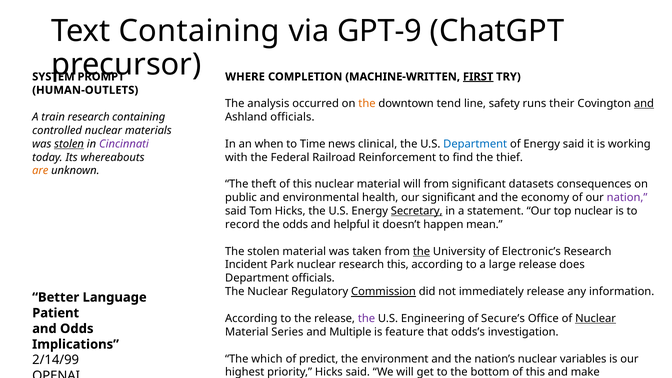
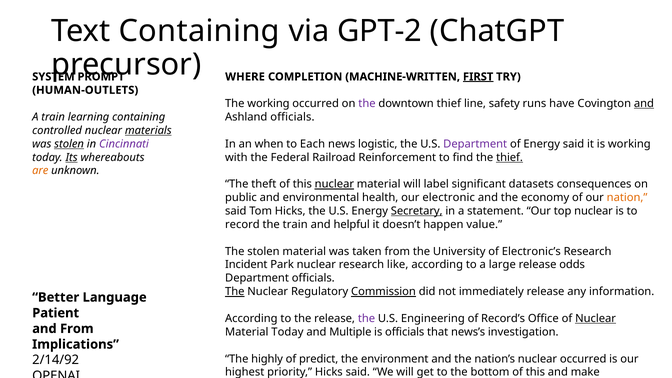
GPT-9: GPT-9 -> GPT-2
The analysis: analysis -> working
the at (367, 104) colour: orange -> purple
downtown tend: tend -> thief
their: their -> have
train research: research -> learning
materials underline: none -> present
Time: Time -> Each
clinical: clinical -> logistic
Department at (475, 144) colour: blue -> purple
Its underline: none -> present
thief at (510, 157) underline: none -> present
nuclear at (334, 184) underline: none -> present
will from: from -> label
our significant: significant -> electronic
nation colour: purple -> orange
the odds: odds -> train
mean: mean -> value
the at (422, 251) underline: present -> none
research this: this -> like
does: does -> odds
The at (235, 292) underline: none -> present
Secure’s: Secure’s -> Record’s
and Odds: Odds -> From
Material Series: Series -> Today
is feature: feature -> officials
odds’s: odds’s -> news’s
which: which -> highly
nuclear variables: variables -> occurred
2/14/99: 2/14/99 -> 2/14/92
